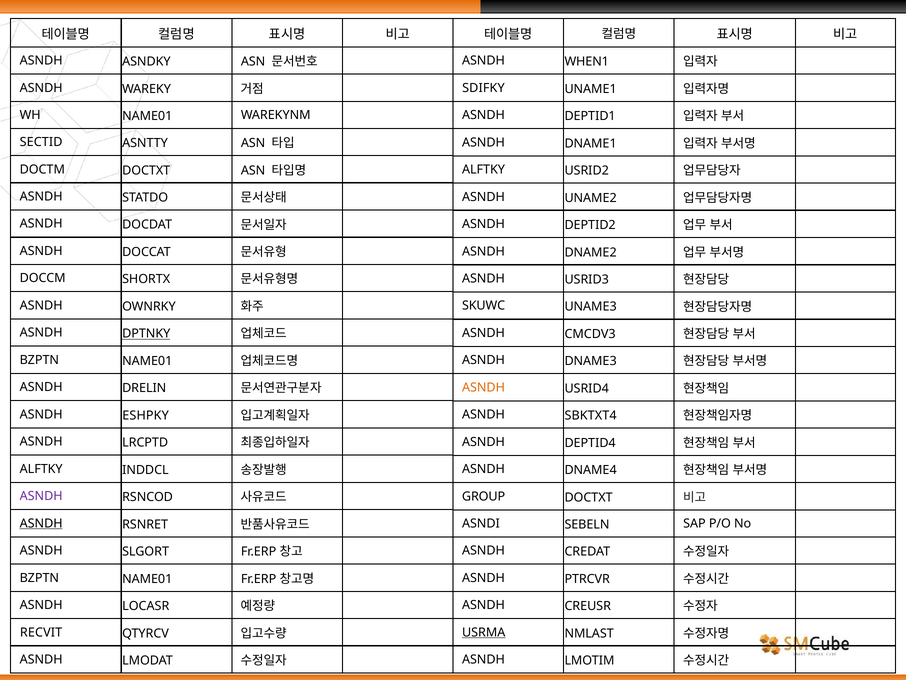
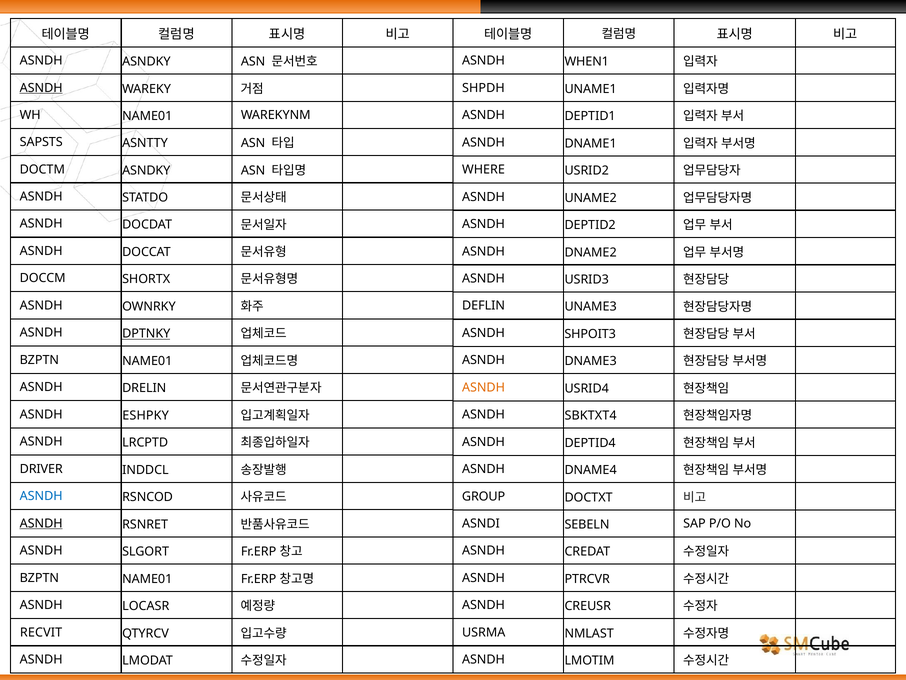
ASNDH at (41, 88) underline: none -> present
SDIFKY: SDIFKY -> SHPDH
SECTID: SECTID -> SAPSTS
DOCTM DOCTXT: DOCTXT -> ASNDKY
ALFTKY at (484, 170): ALFTKY -> WHERE
SKUWC: SKUWC -> DEFLIN
CMCDV3: CMCDV3 -> SHPOIT3
ALFTKY at (41, 469): ALFTKY -> DRIVER
ASNDH at (41, 496) colour: purple -> blue
USRMA underline: present -> none
